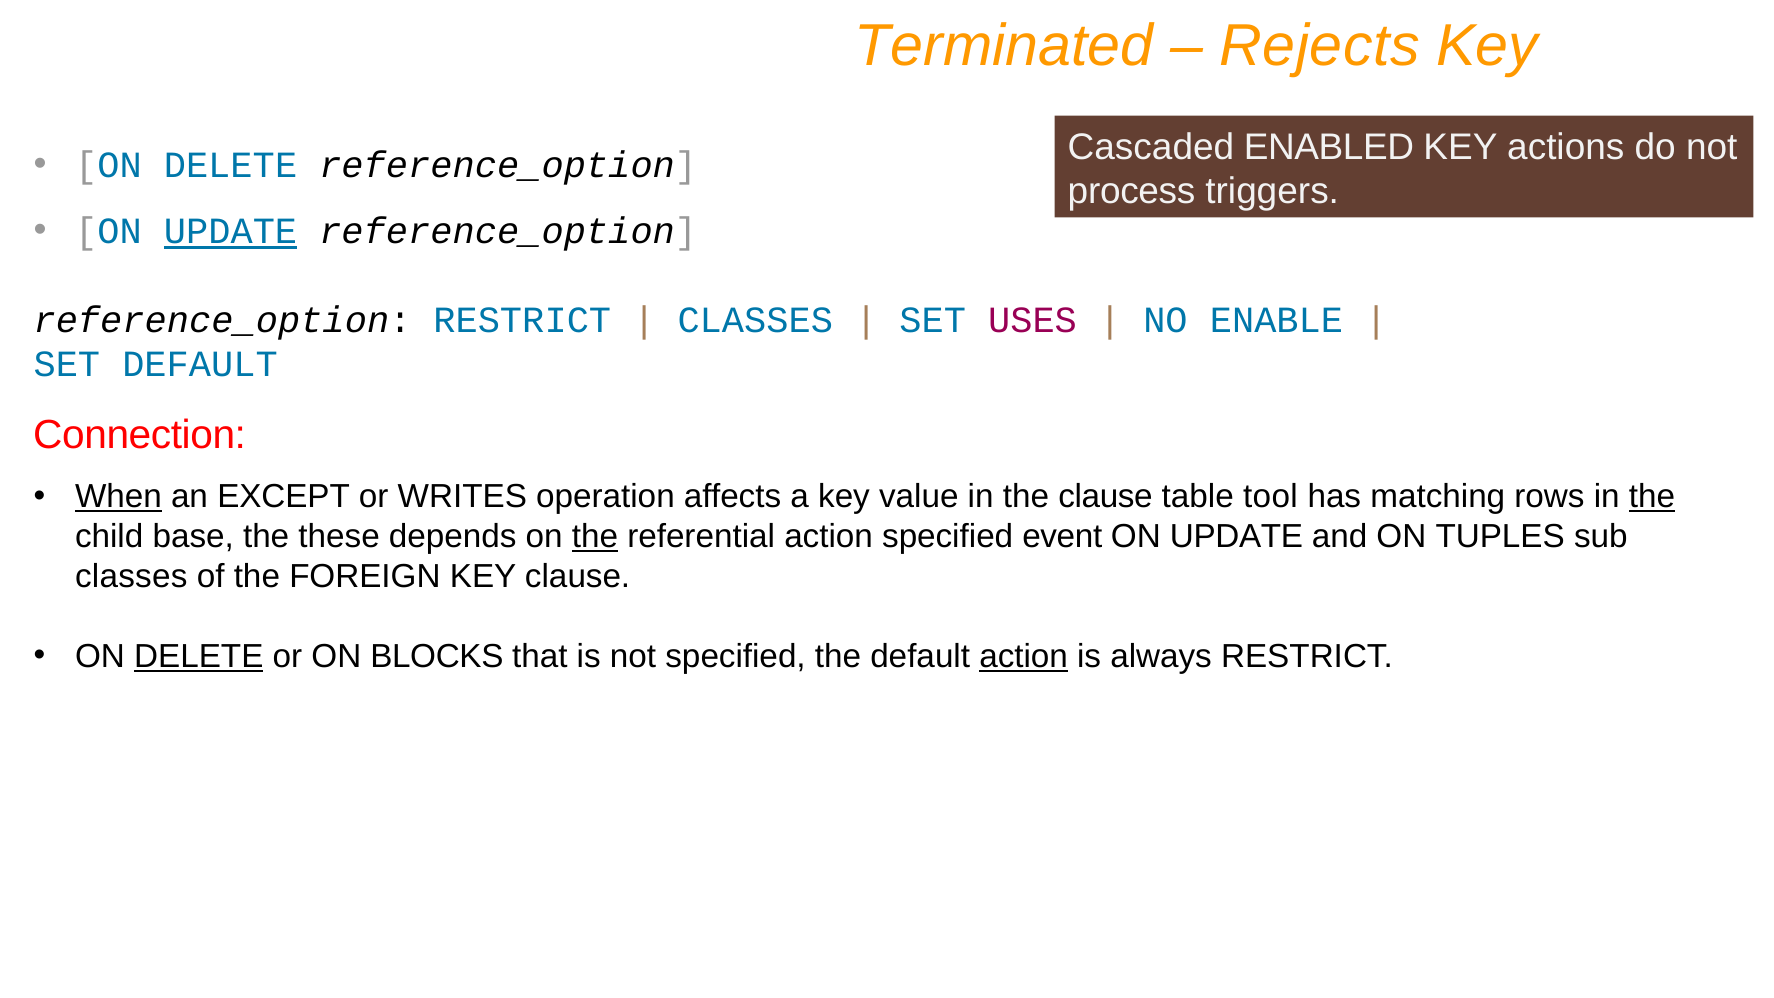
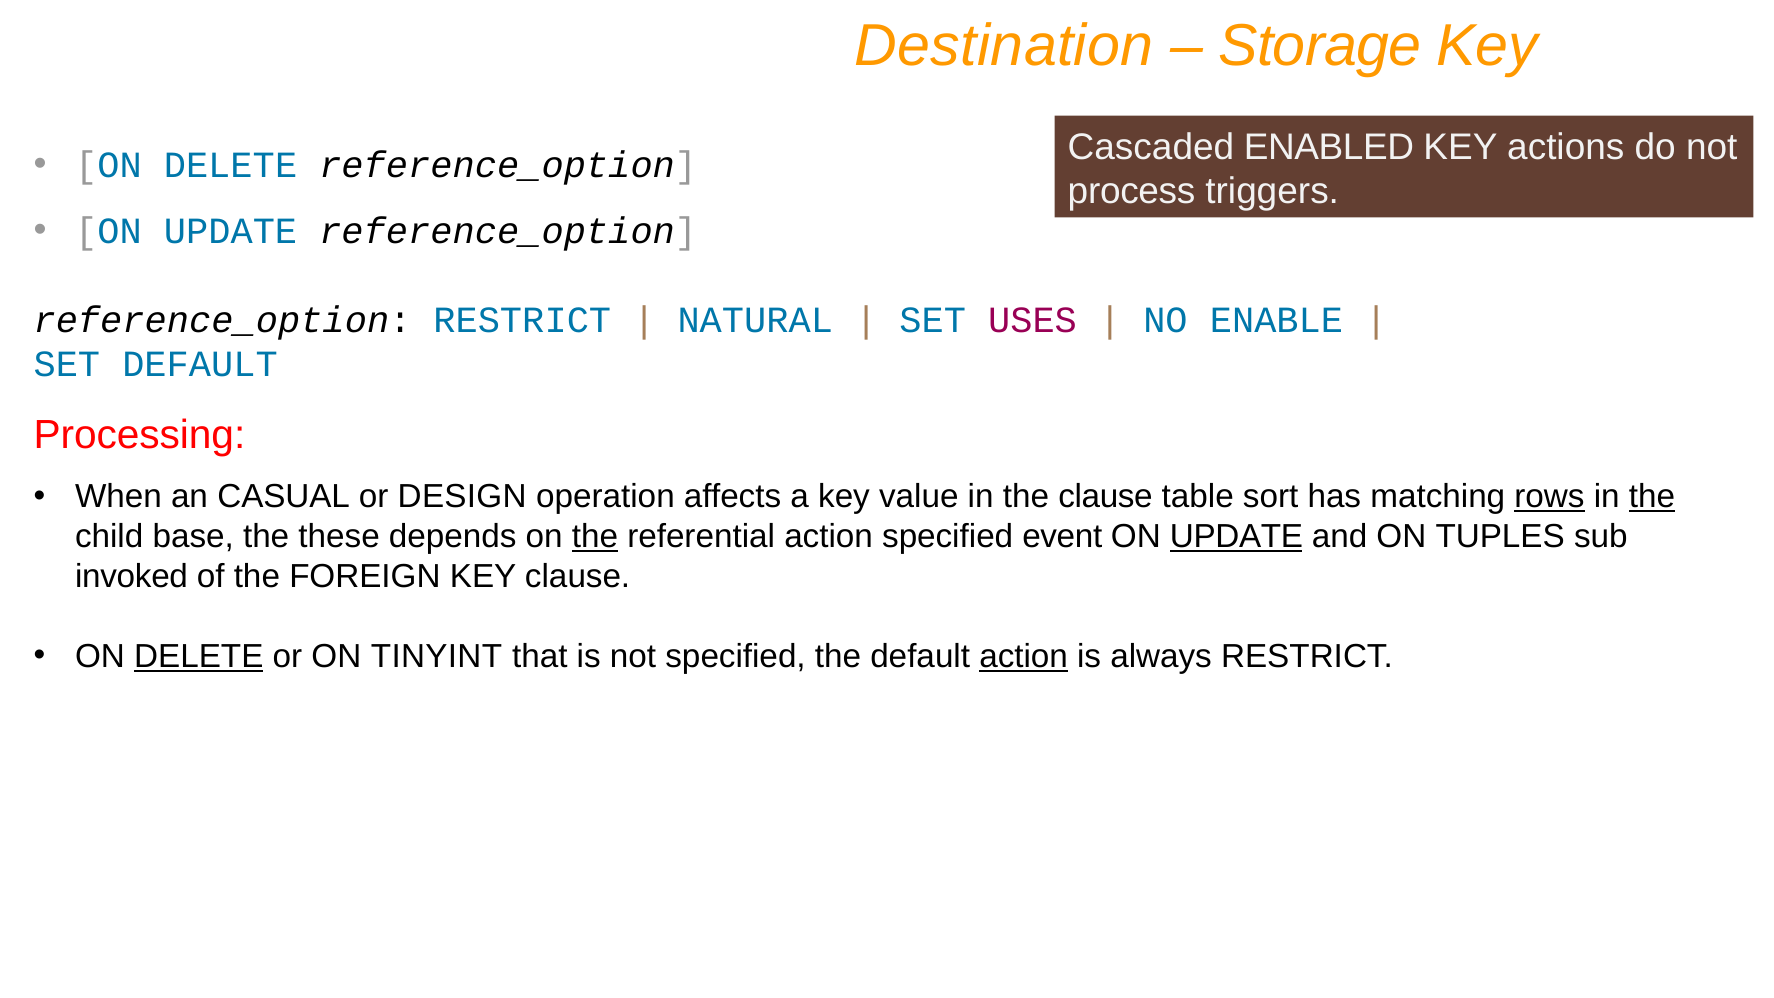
Terminated: Terminated -> Destination
Rejects: Rejects -> Storage
UPDATE at (231, 232) underline: present -> none
CLASSES at (755, 320): CLASSES -> NATURAL
Connection: Connection -> Processing
When underline: present -> none
EXCEPT: EXCEPT -> CASUAL
WRITES: WRITES -> DESIGN
tool: tool -> sort
rows underline: none -> present
UPDATE at (1236, 537) underline: none -> present
classes at (131, 577): classes -> invoked
BLOCKS: BLOCKS -> TINYINT
